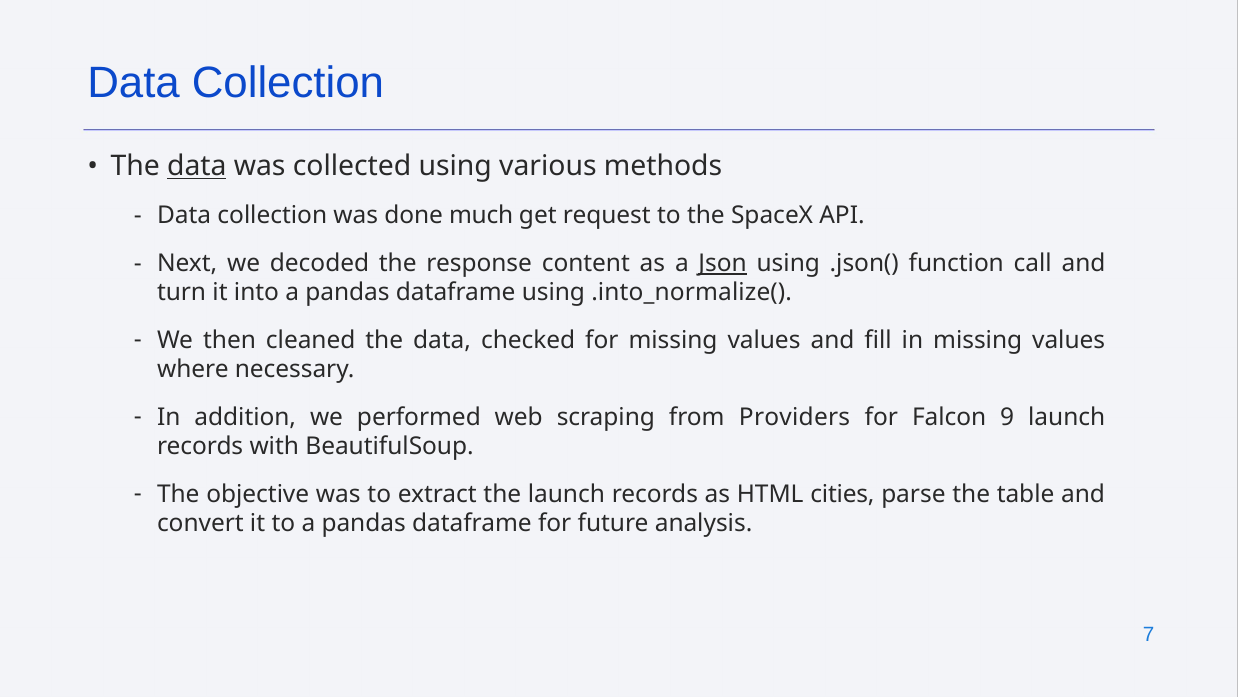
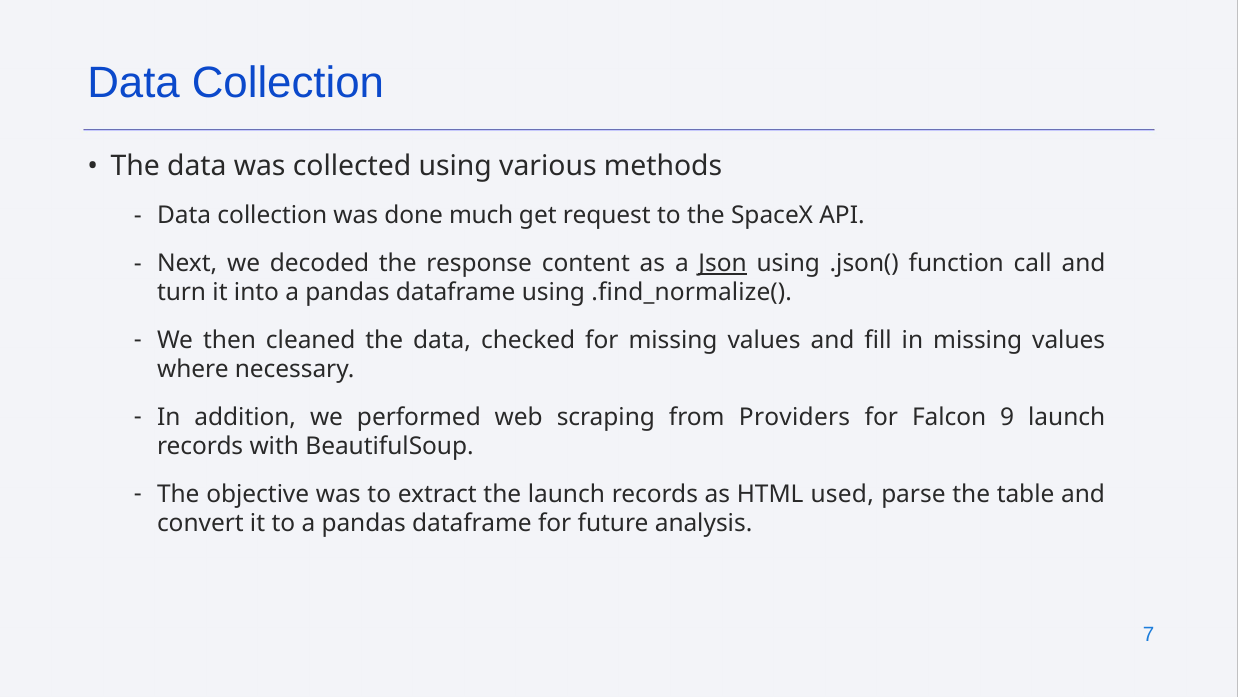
data at (197, 166) underline: present -> none
.into_normalize(: .into_normalize( -> .find_normalize(
cities: cities -> used
